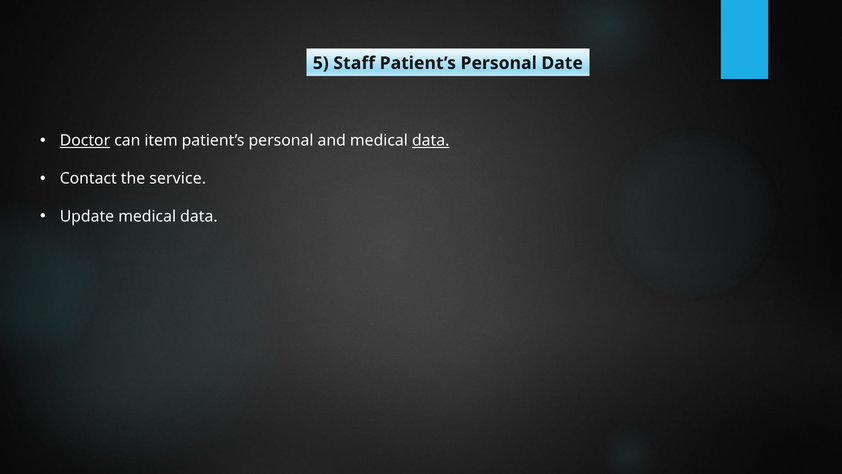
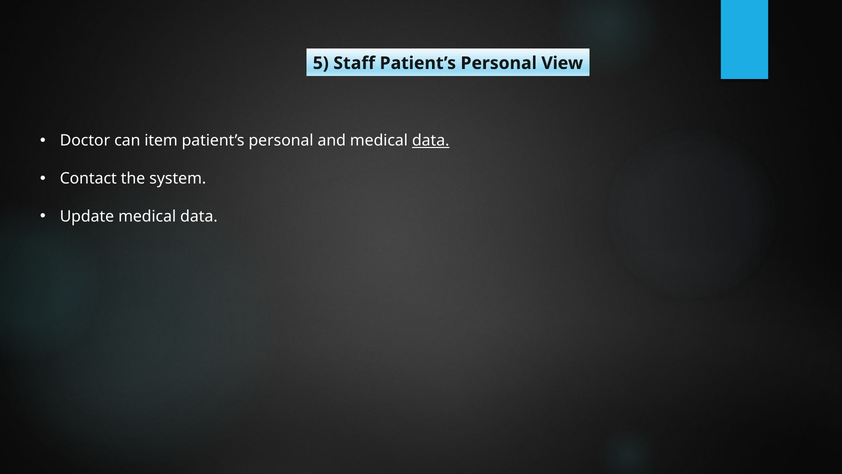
Date: Date -> View
Doctor underline: present -> none
service: service -> system
